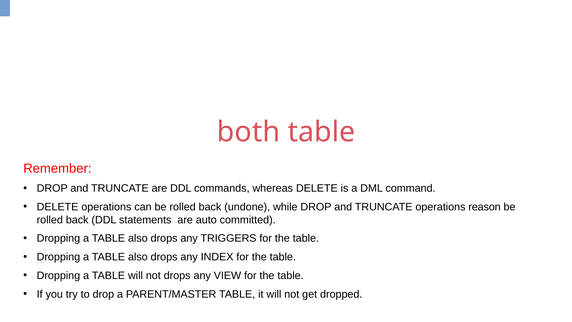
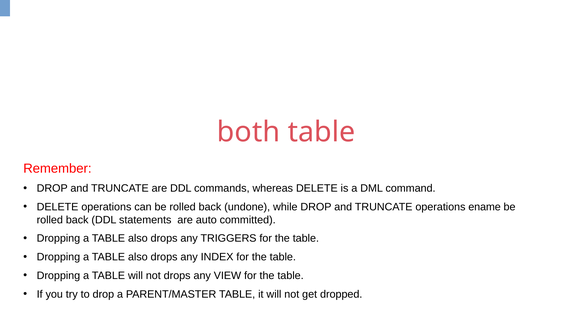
reason: reason -> ename
